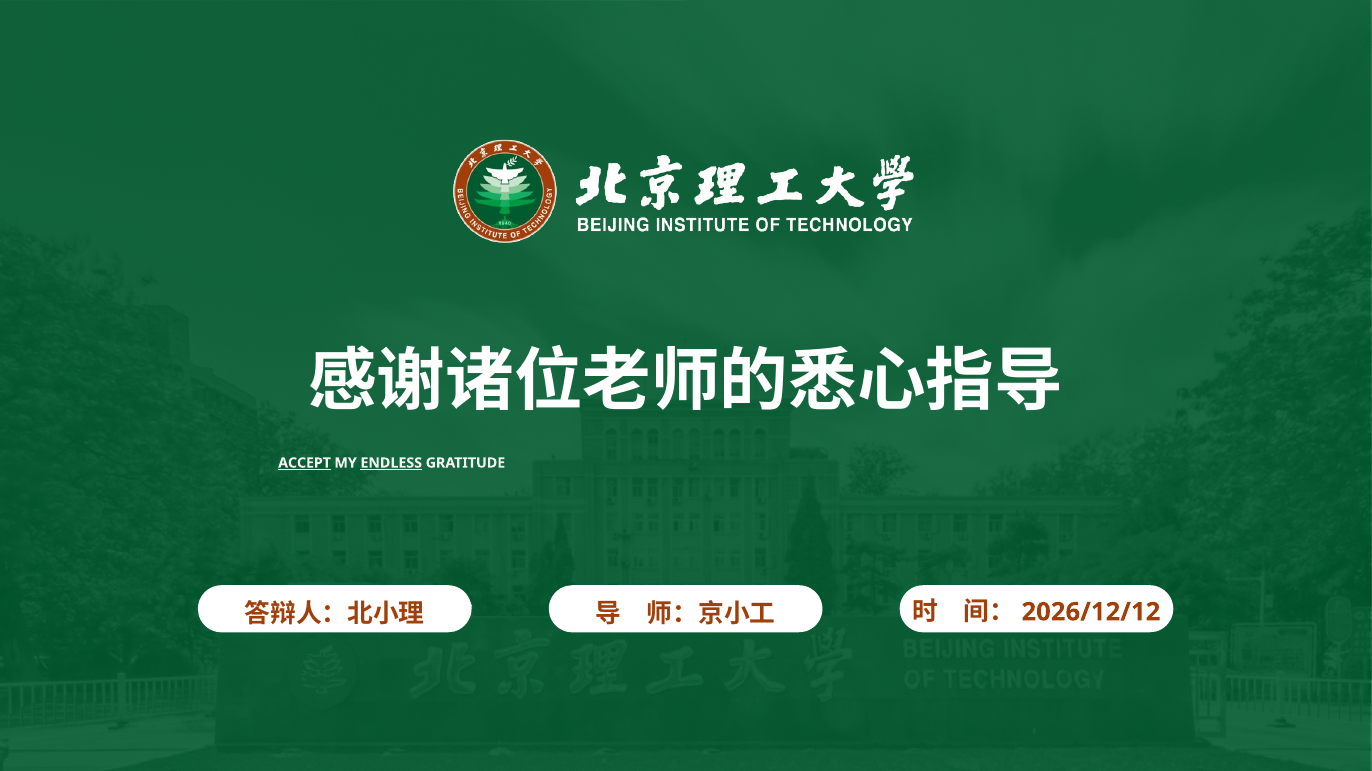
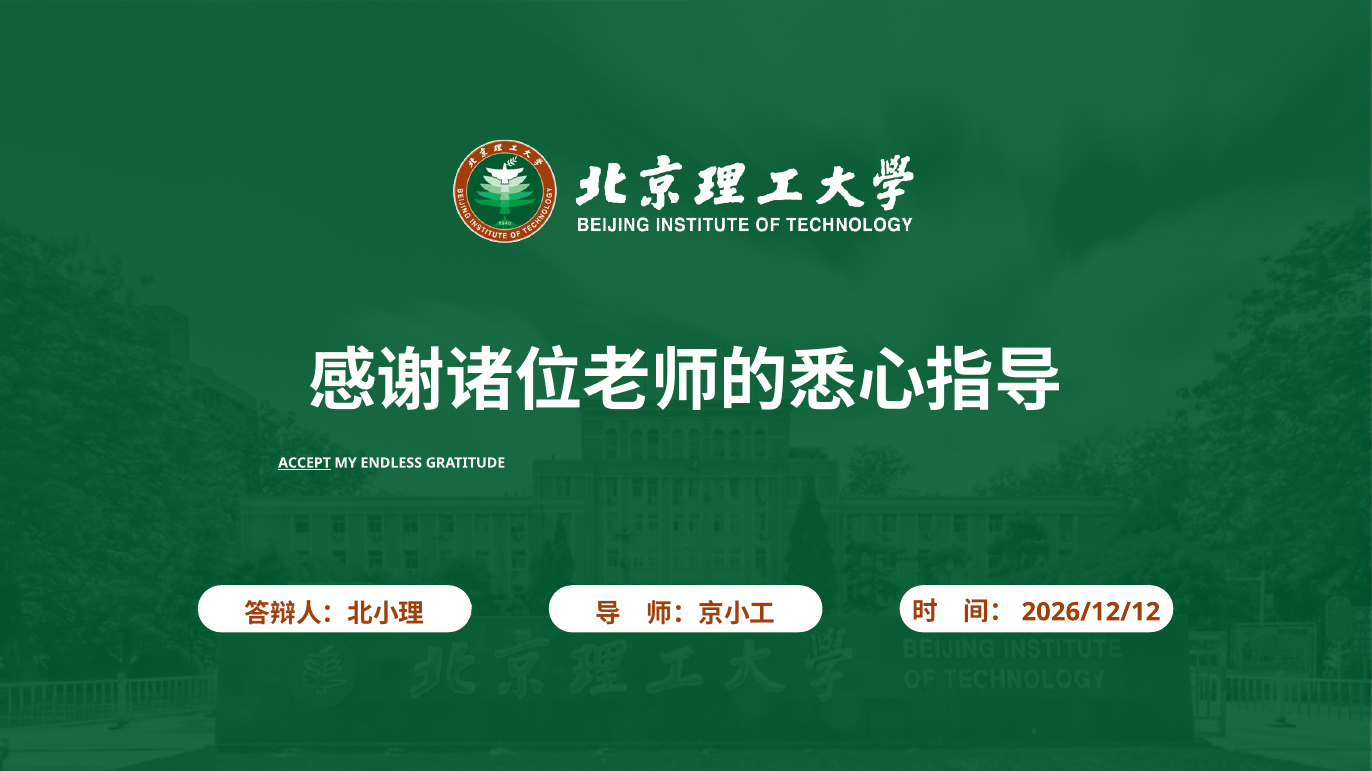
ENDLESS underline: present -> none
